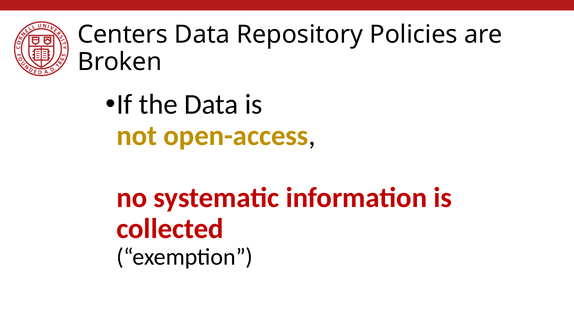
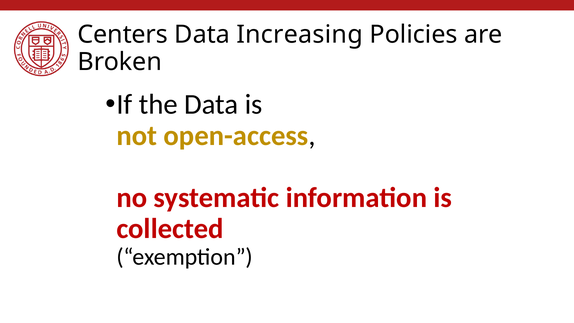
Repository: Repository -> Increasing
